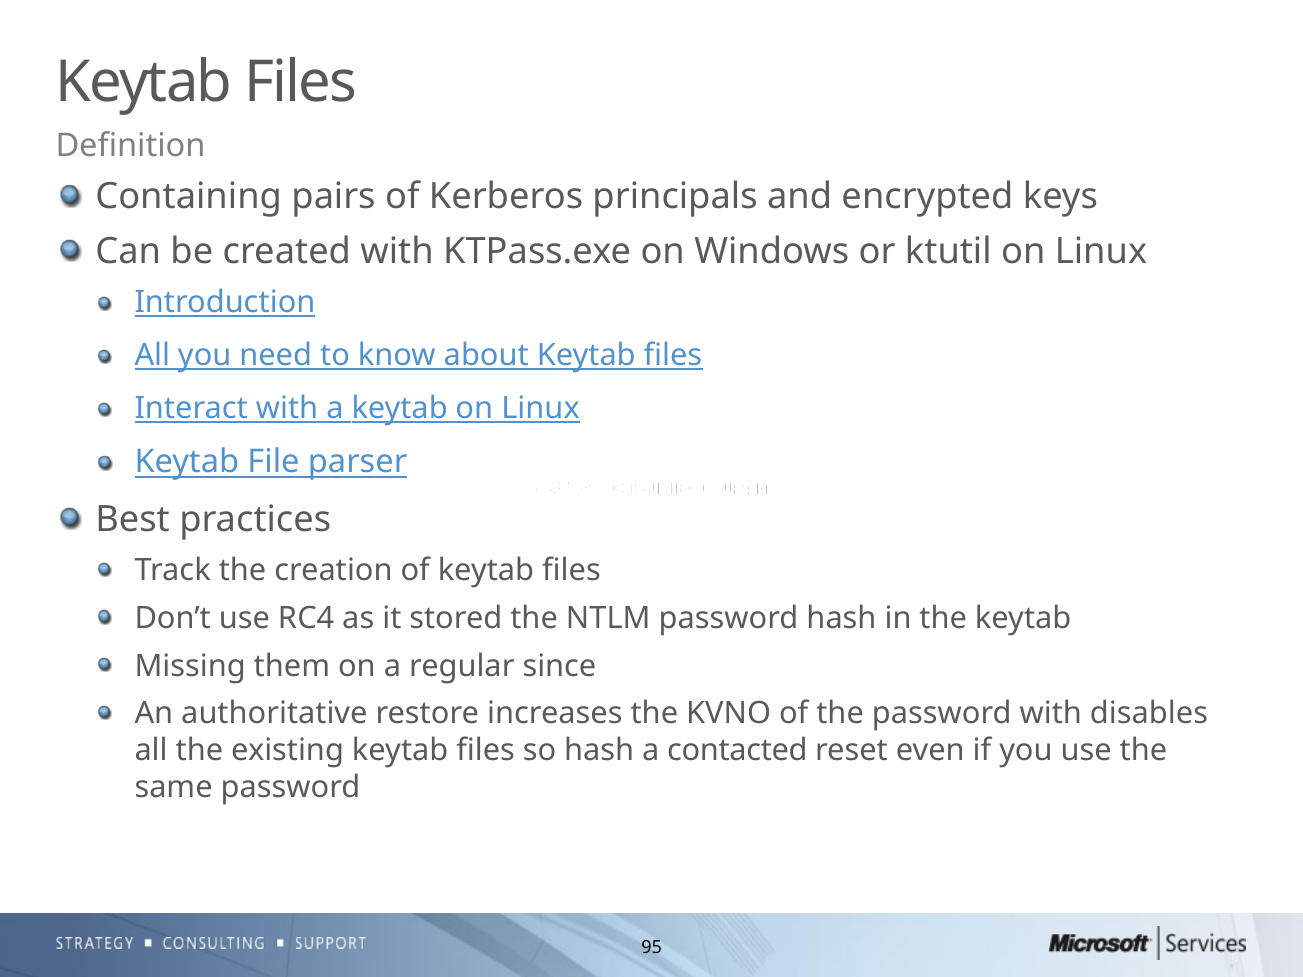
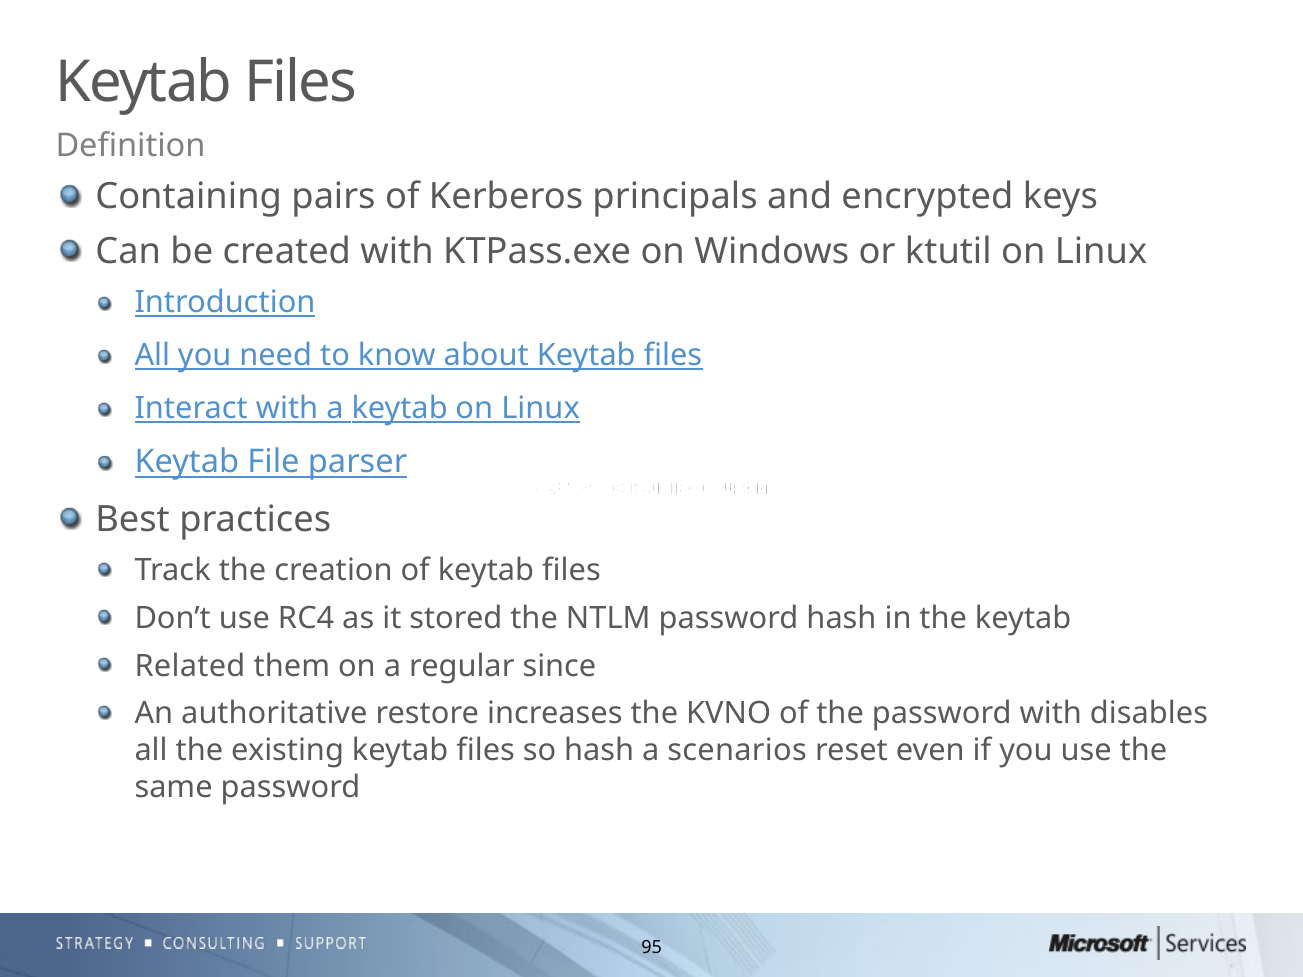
Missing: Missing -> Related
contacted: contacted -> scenarios
